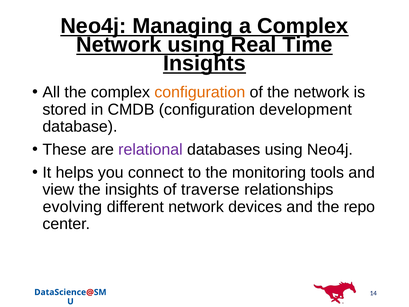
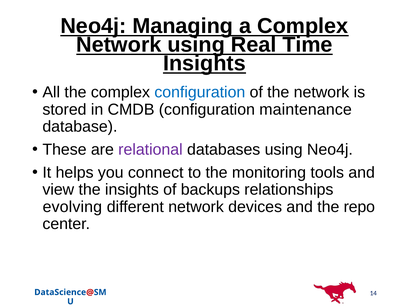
configuration at (200, 92) colour: orange -> blue
development: development -> maintenance
traverse: traverse -> backups
